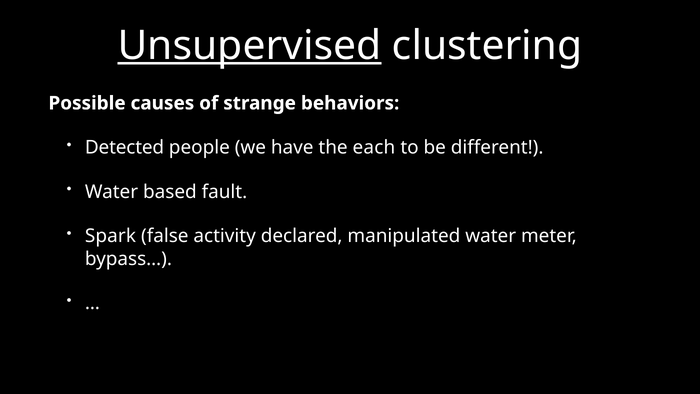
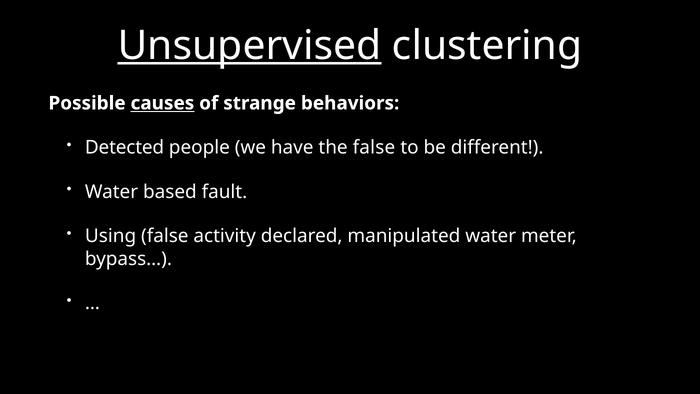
causes underline: none -> present
the each: each -> false
Spark: Spark -> Using
